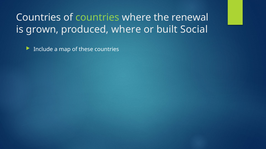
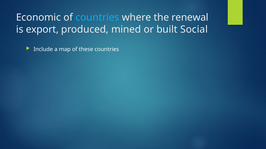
Countries at (38, 18): Countries -> Economic
countries at (97, 18) colour: light green -> light blue
grown: grown -> export
produced where: where -> mined
